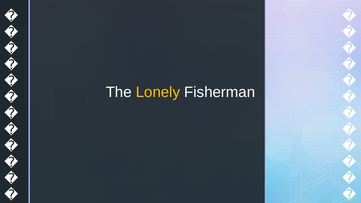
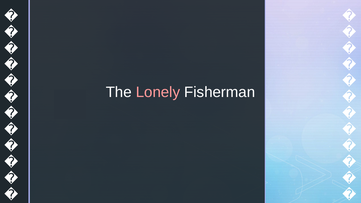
Lonely colour: yellow -> pink
